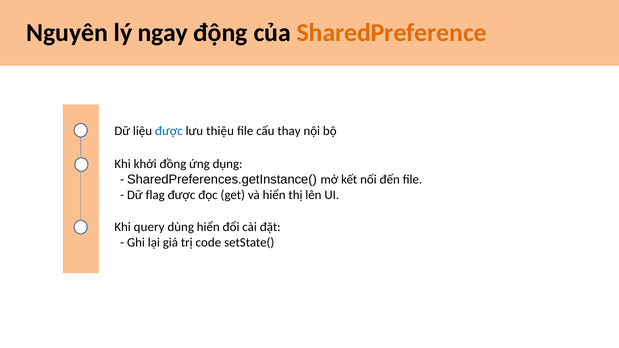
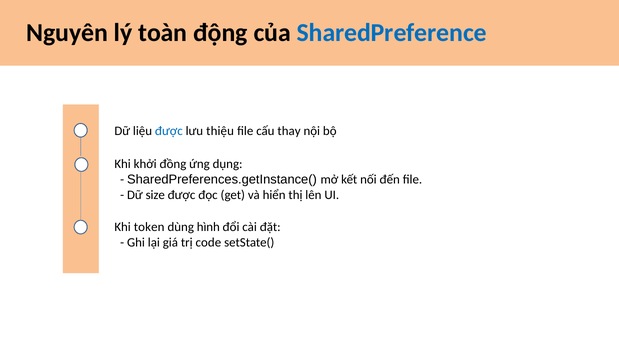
ngay: ngay -> toàn
SharedPreference colour: orange -> blue
flag: flag -> size
query: query -> token
dùng hiển: hiển -> hình
